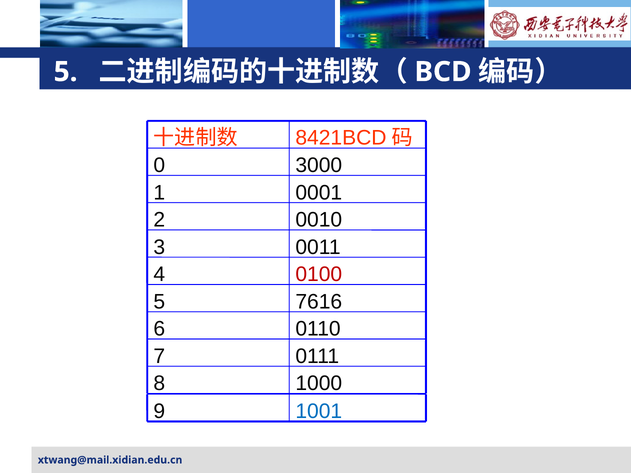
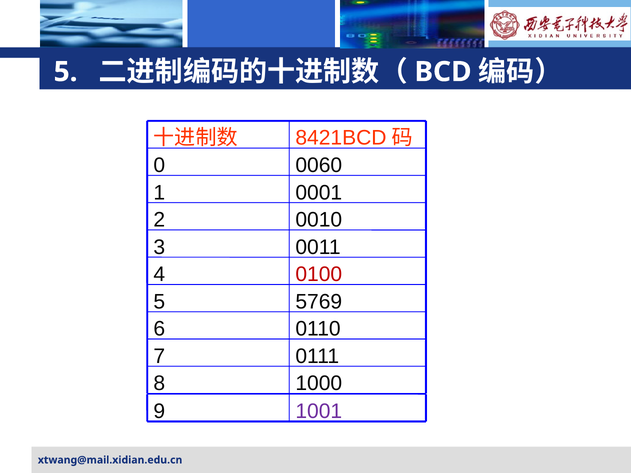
3000: 3000 -> 0060
7616: 7616 -> 5769
1001 colour: blue -> purple
